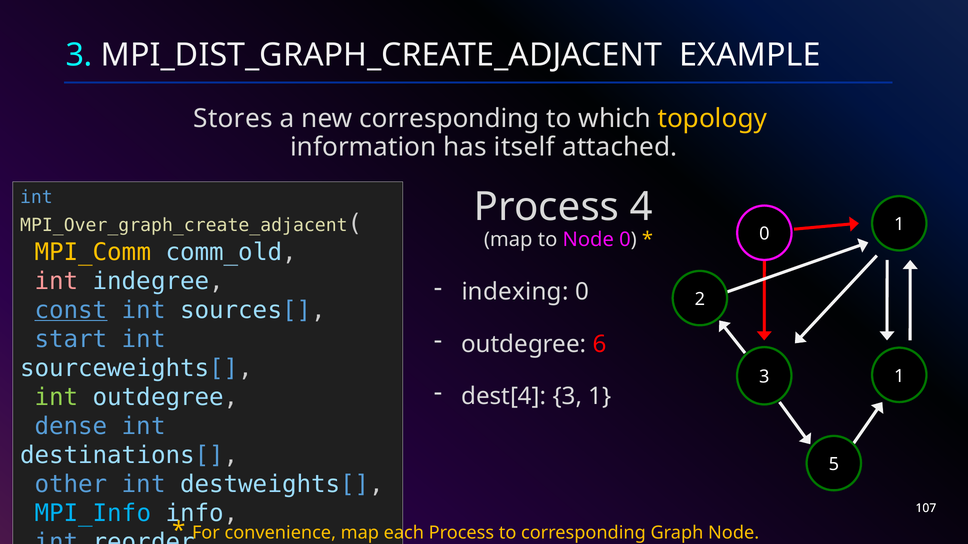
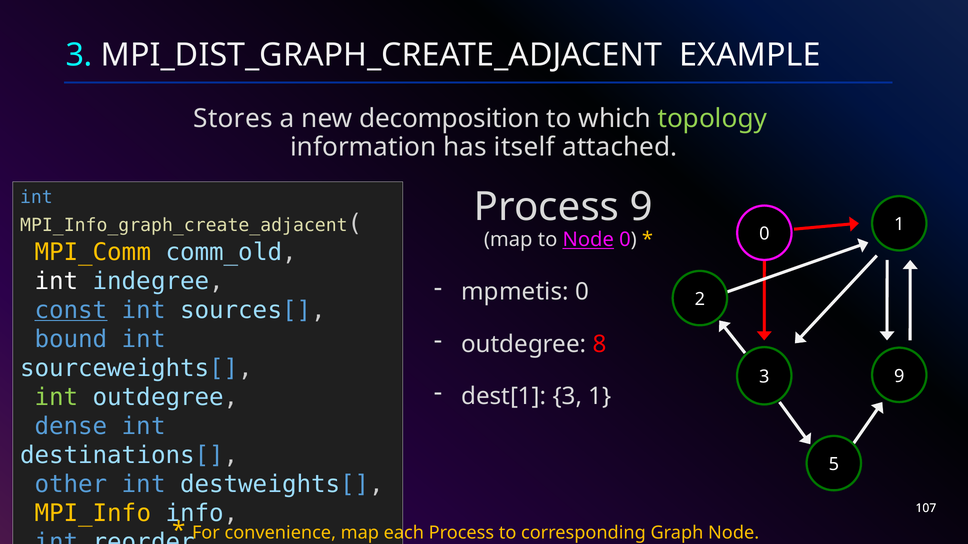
new corresponding: corresponding -> decomposition
topology colour: yellow -> light green
Process 4: 4 -> 9
MPI_Over_graph_create_adjacent: MPI_Over_graph_create_adjacent -> MPI_Info_graph_create_adjacent
Node at (588, 240) underline: none -> present
int at (56, 281) colour: pink -> white
indexing: indexing -> mpmetis
start: start -> bound
6: 6 -> 8
1 at (899, 376): 1 -> 9
dest[4: dest[4 -> dest[1
MPI_Info colour: light blue -> yellow
